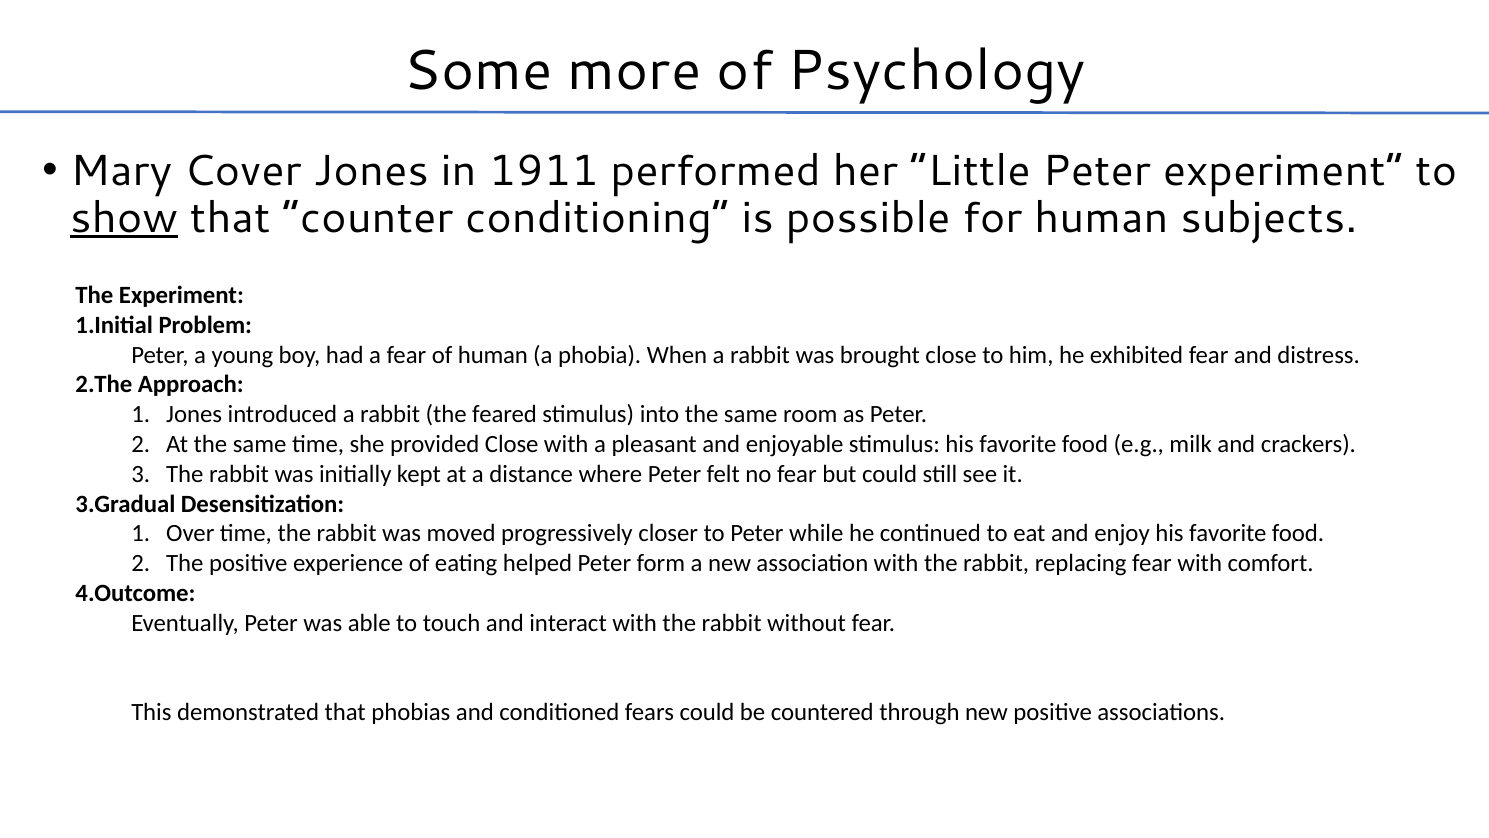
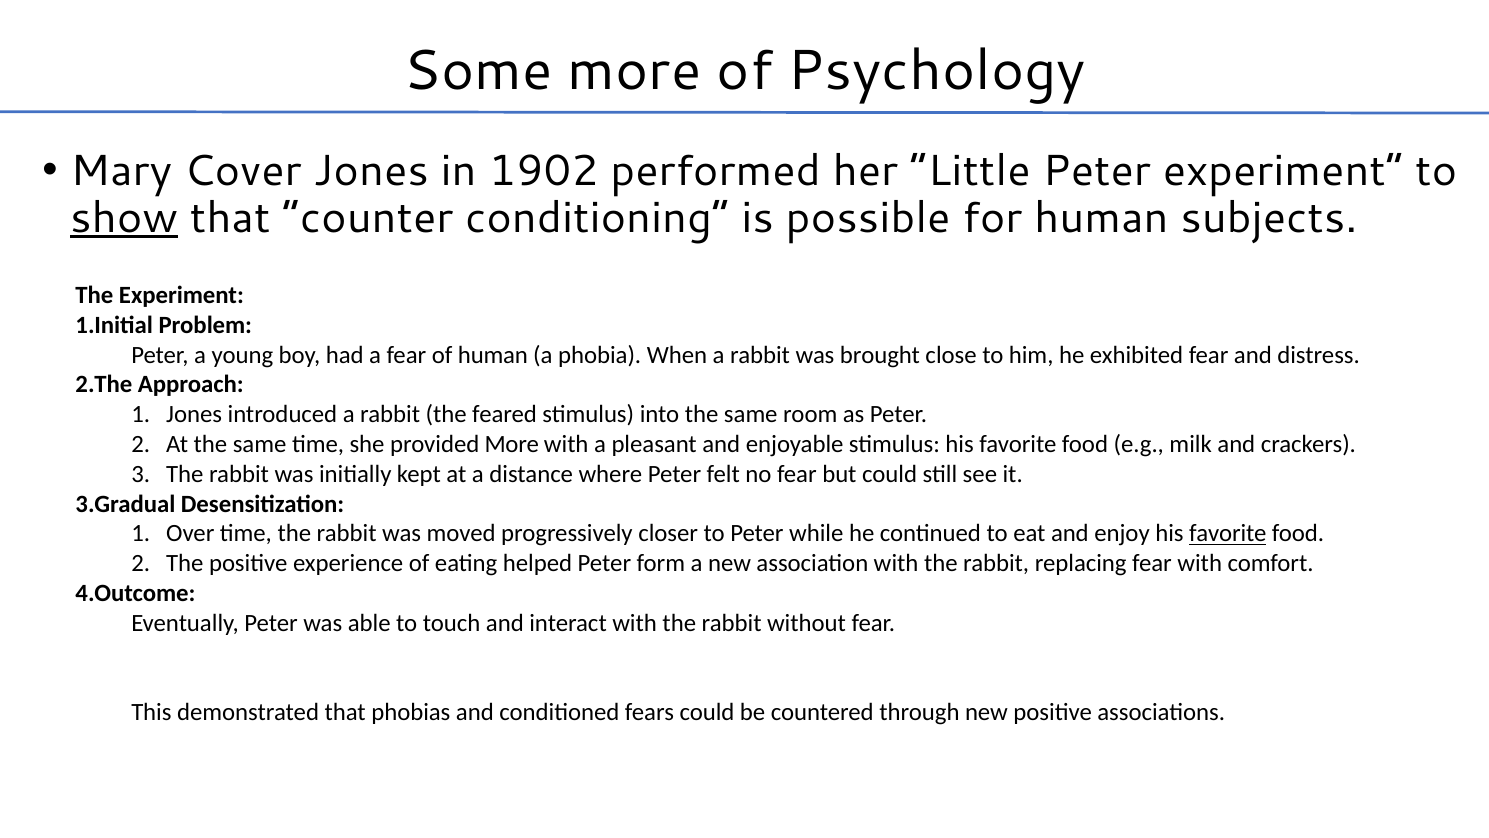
1911: 1911 -> 1902
provided Close: Close -> More
favorite at (1228, 533) underline: none -> present
